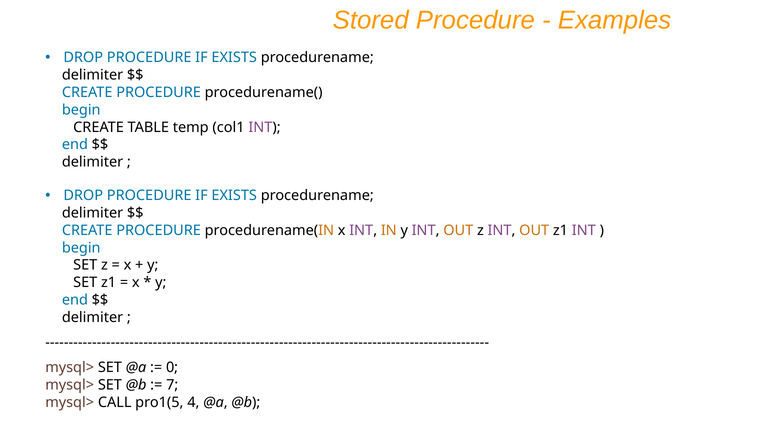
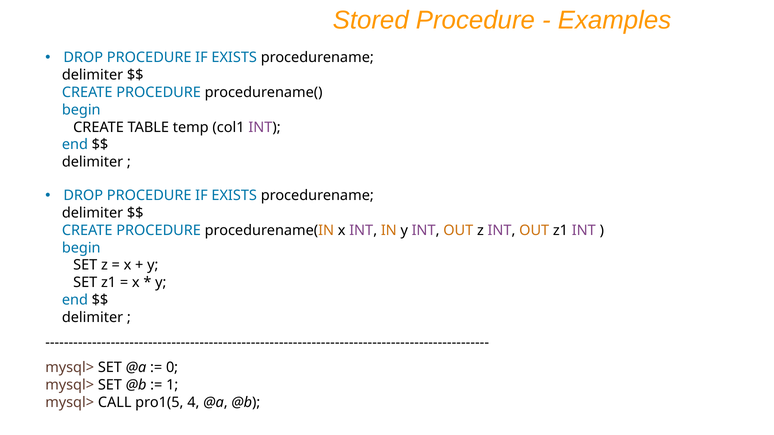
7: 7 -> 1
